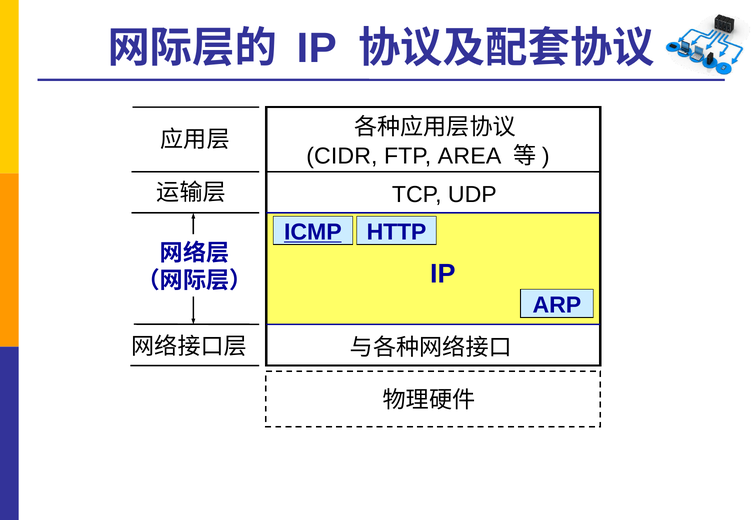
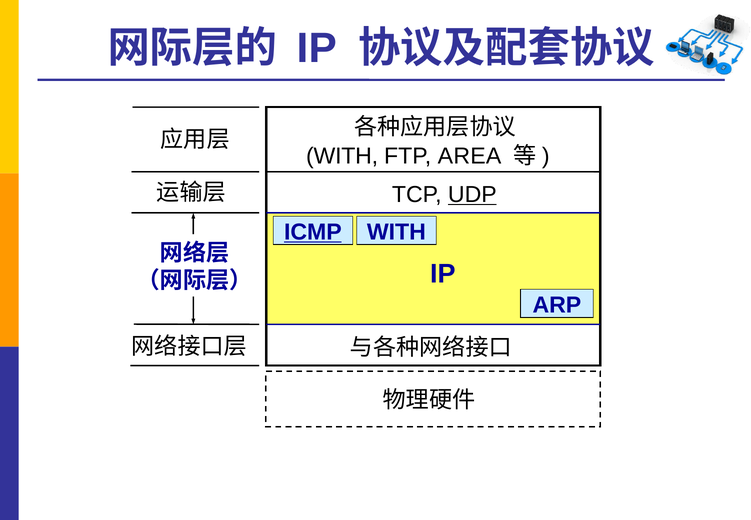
CIDR at (342, 156): CIDR -> WITH
UDP underline: none -> present
HTTP at (397, 232): HTTP -> WITH
